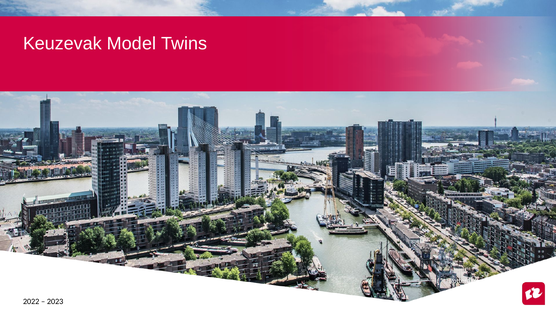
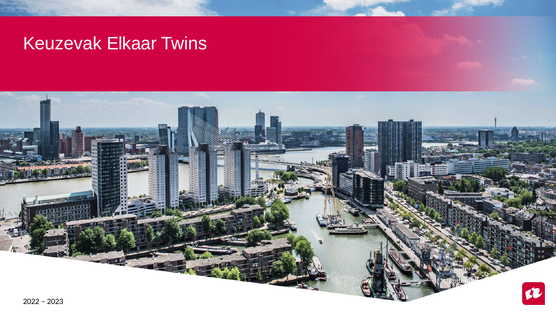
Model: Model -> Elkaar
